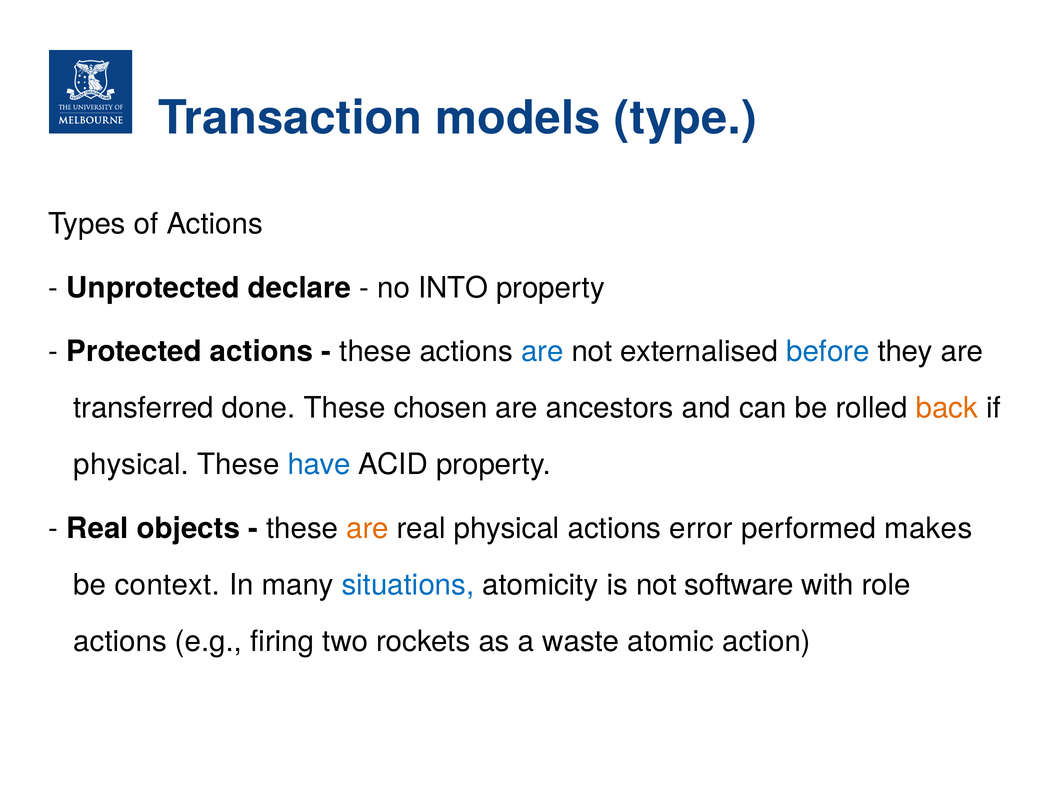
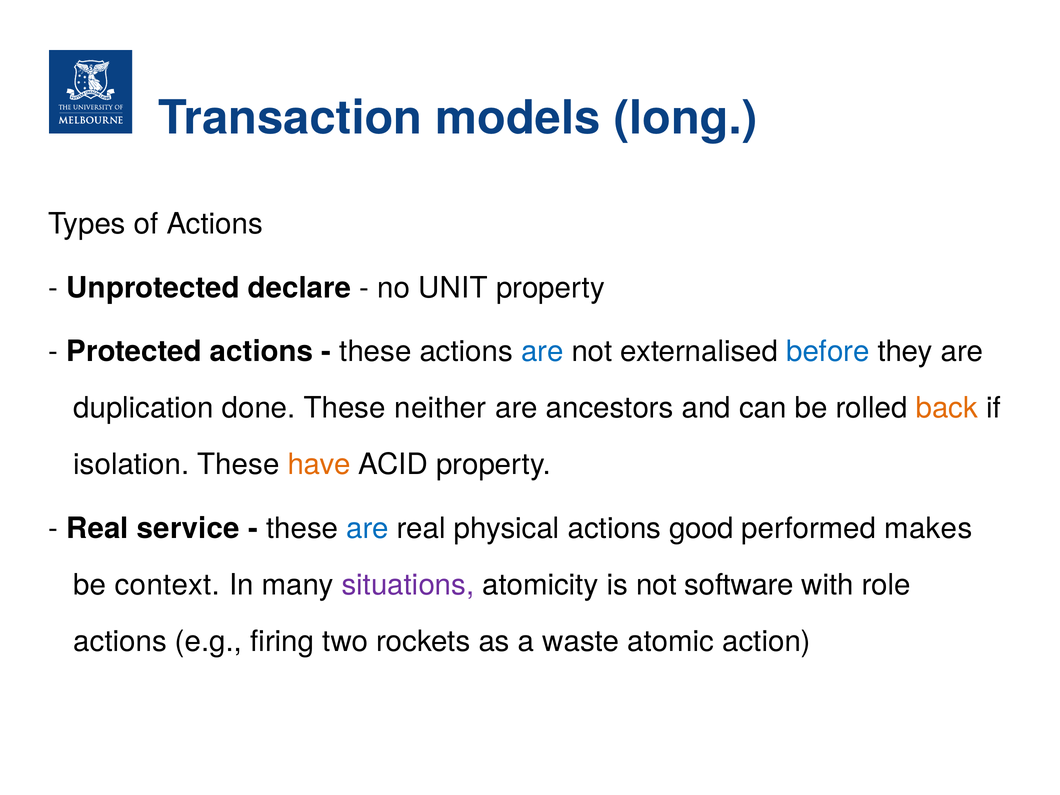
type: type -> long
INTO: INTO -> UNIT
transferred: transferred -> duplication
chosen: chosen -> neither
physical at (131, 465): physical -> isolation
have colour: blue -> orange
objects: objects -> service
are at (368, 529) colour: orange -> blue
error: error -> good
situations colour: blue -> purple
